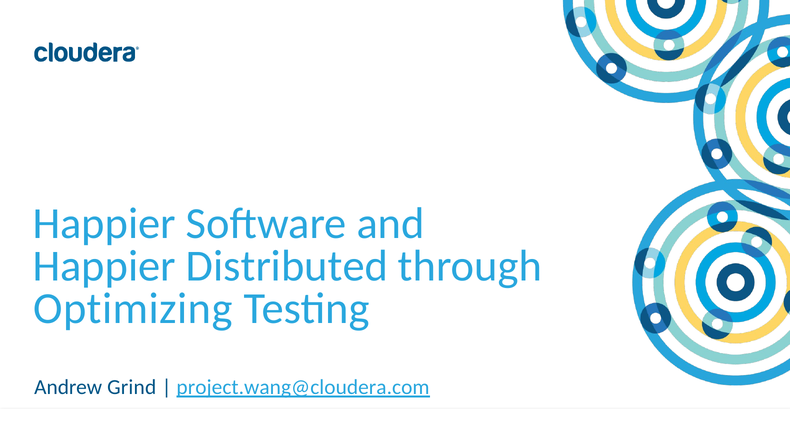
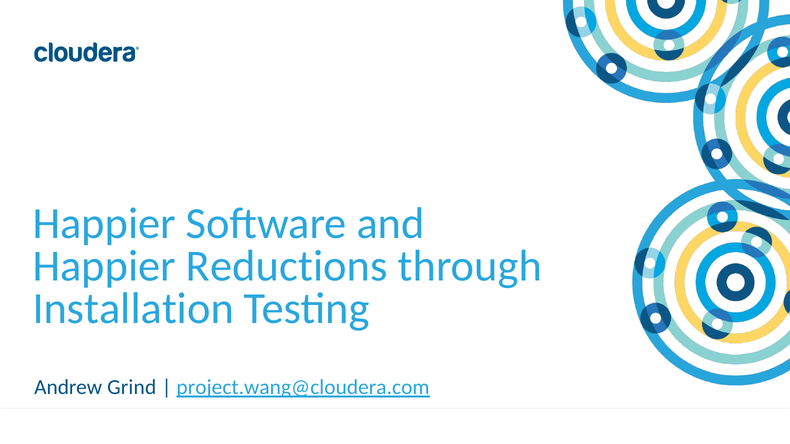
Distributed: Distributed -> Reductions
Optimizing: Optimizing -> Installation
